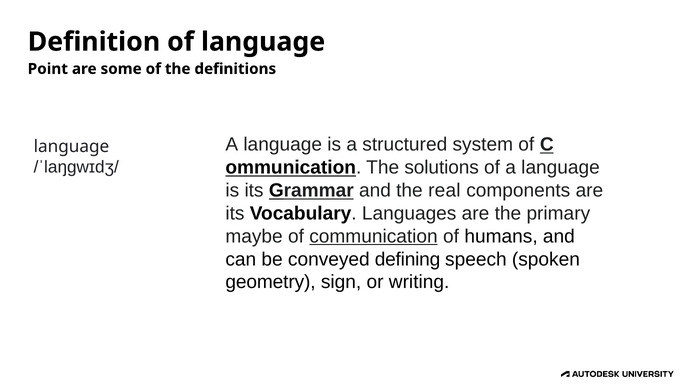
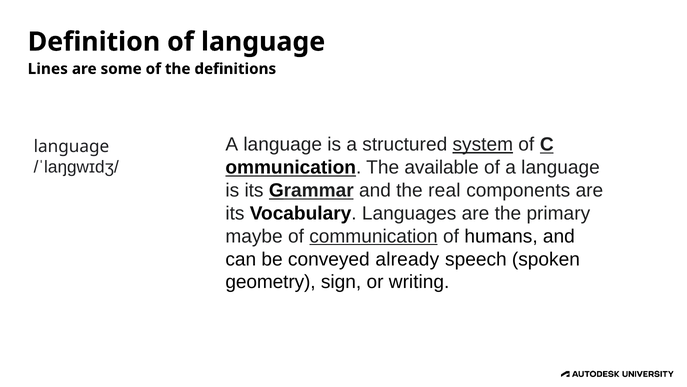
Point: Point -> Lines
system underline: none -> present
solutions: solutions -> available
defining: defining -> already
